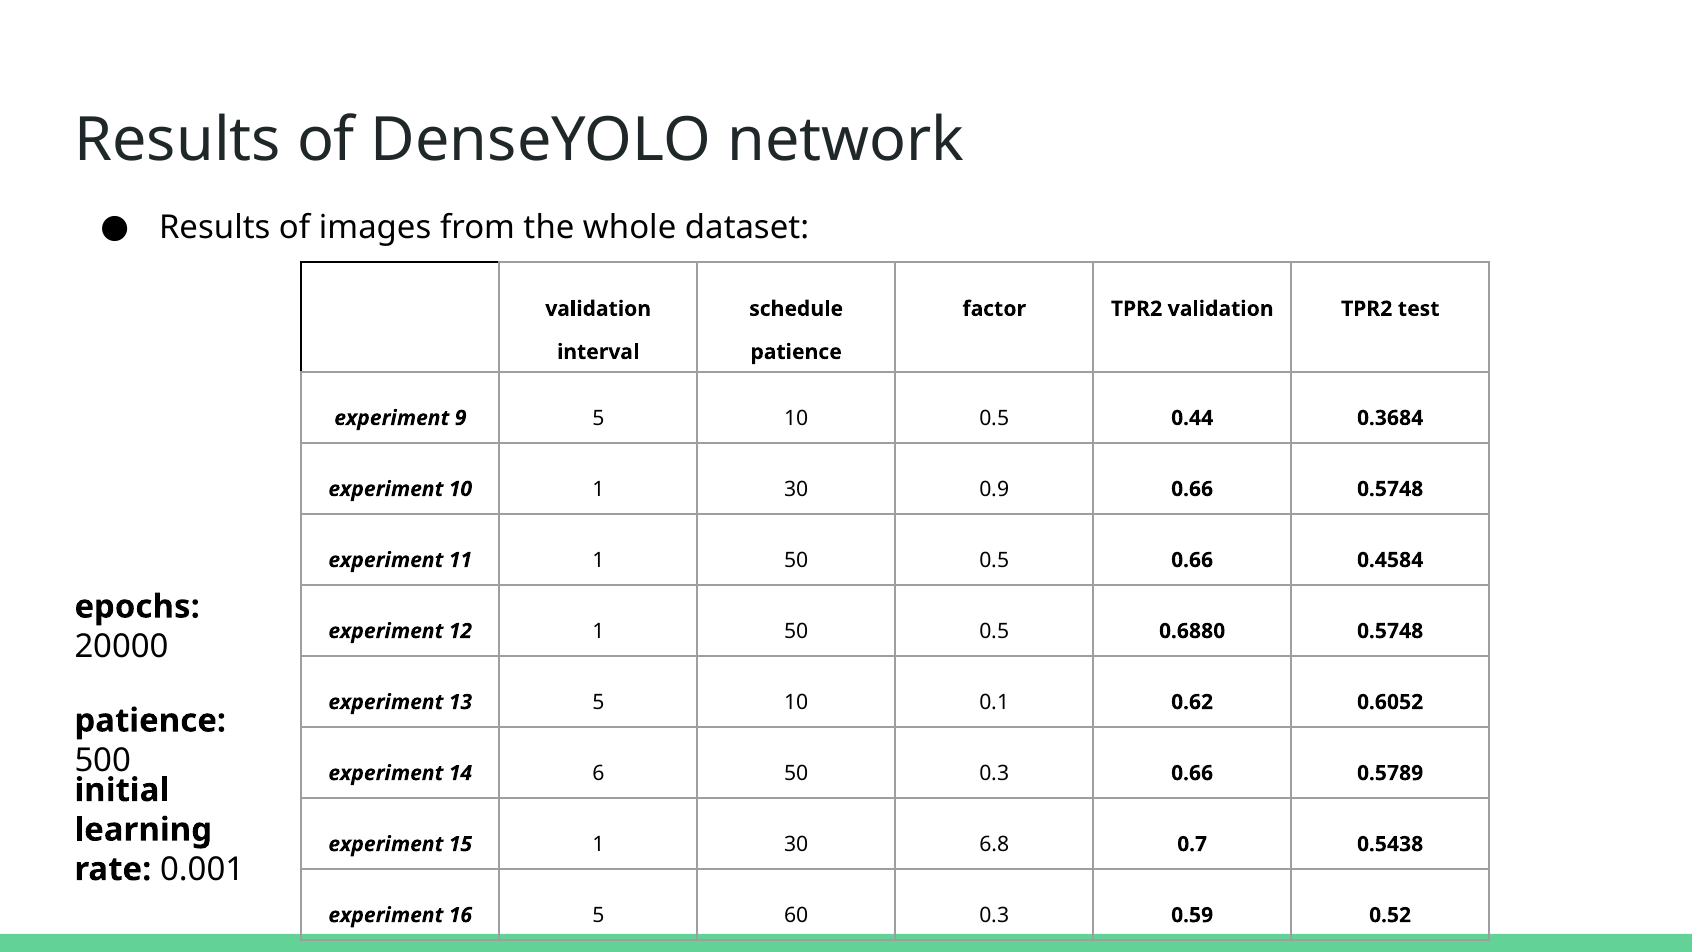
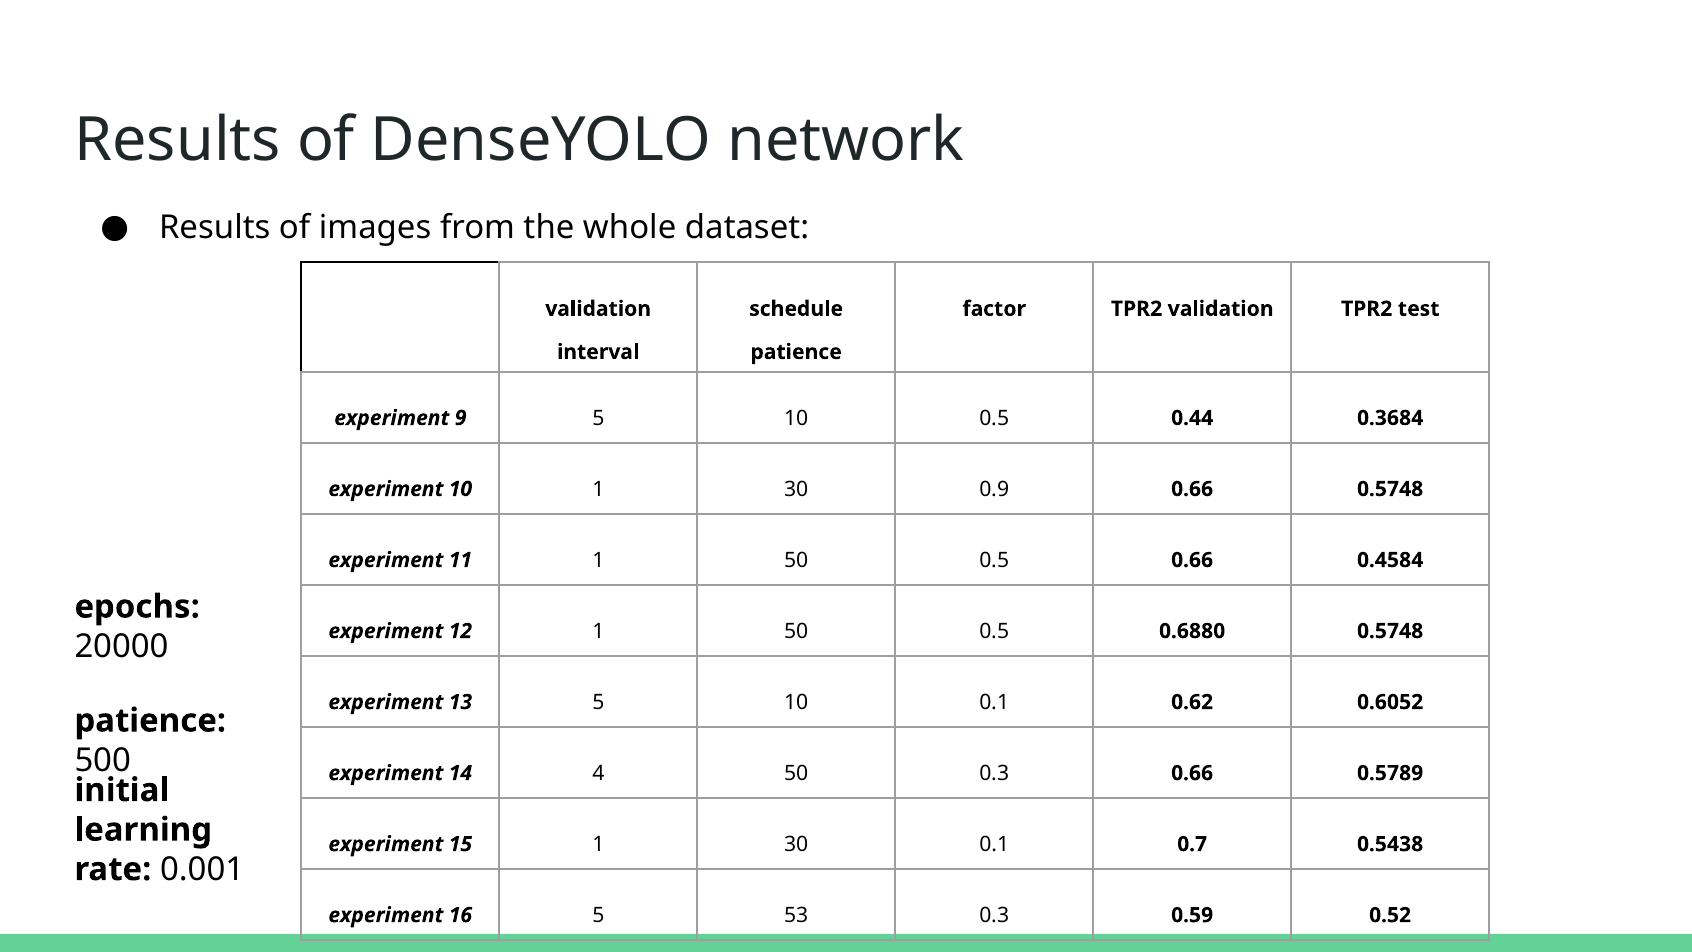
6: 6 -> 4
30 6.8: 6.8 -> 0.1
60: 60 -> 53
